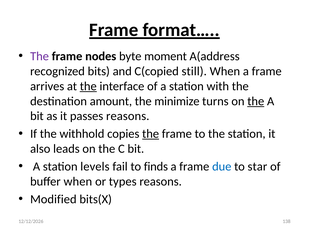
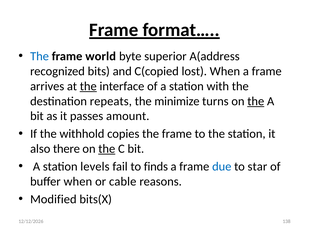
The at (40, 56) colour: purple -> blue
nodes: nodes -> world
moment: moment -> superior
still: still -> lost
amount: amount -> repeats
passes reasons: reasons -> amount
the at (151, 134) underline: present -> none
leads: leads -> there
the at (107, 149) underline: none -> present
types: types -> cable
